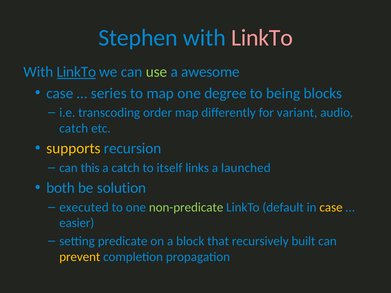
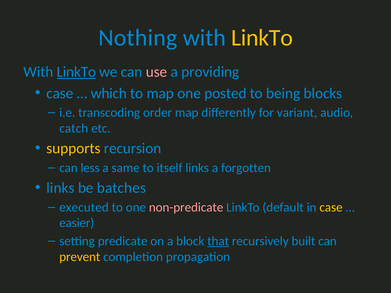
Stephen: Stephen -> Nothing
LinkTo at (262, 38) colour: pink -> yellow
use colour: light green -> pink
awesome: awesome -> providing
series: series -> which
degree: degree -> posted
this: this -> less
a catch: catch -> same
launched: launched -> forgotten
both at (61, 188): both -> links
solution: solution -> batches
non-predicate colour: light green -> pink
that underline: none -> present
